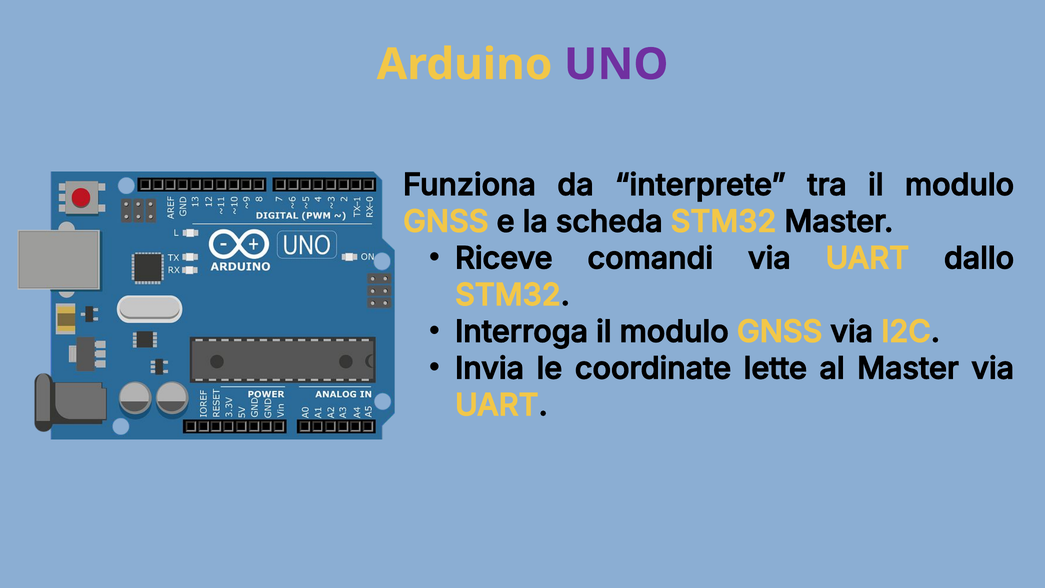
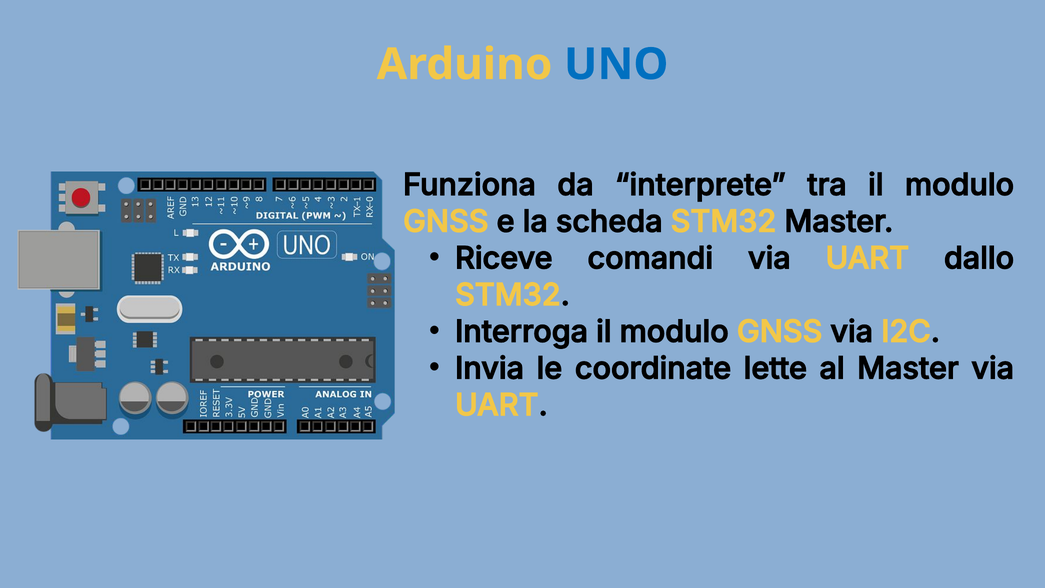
UNO colour: purple -> blue
